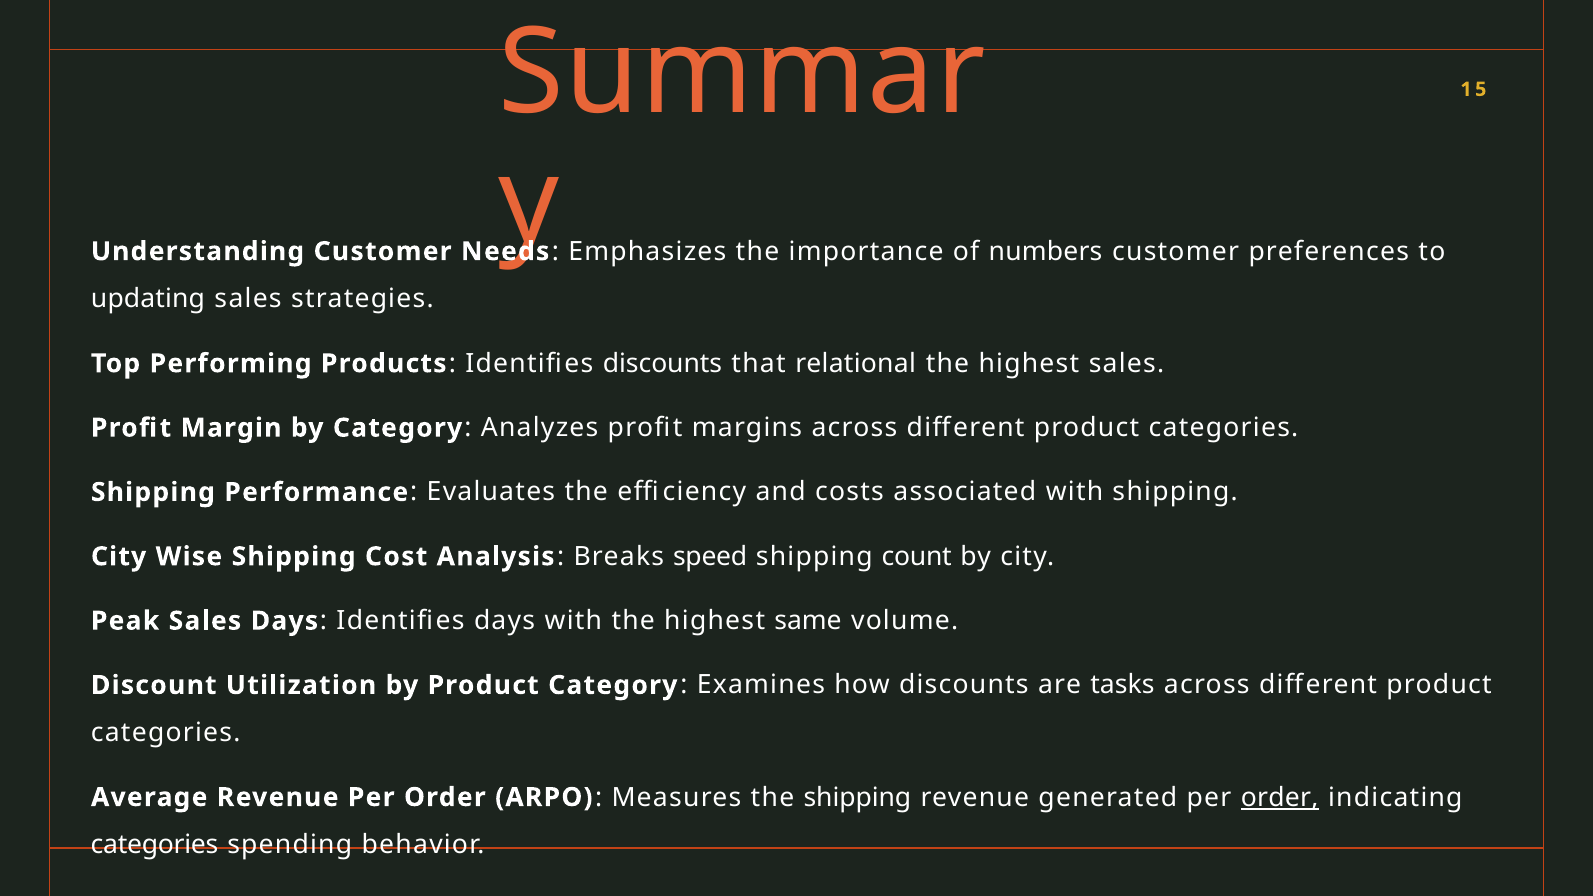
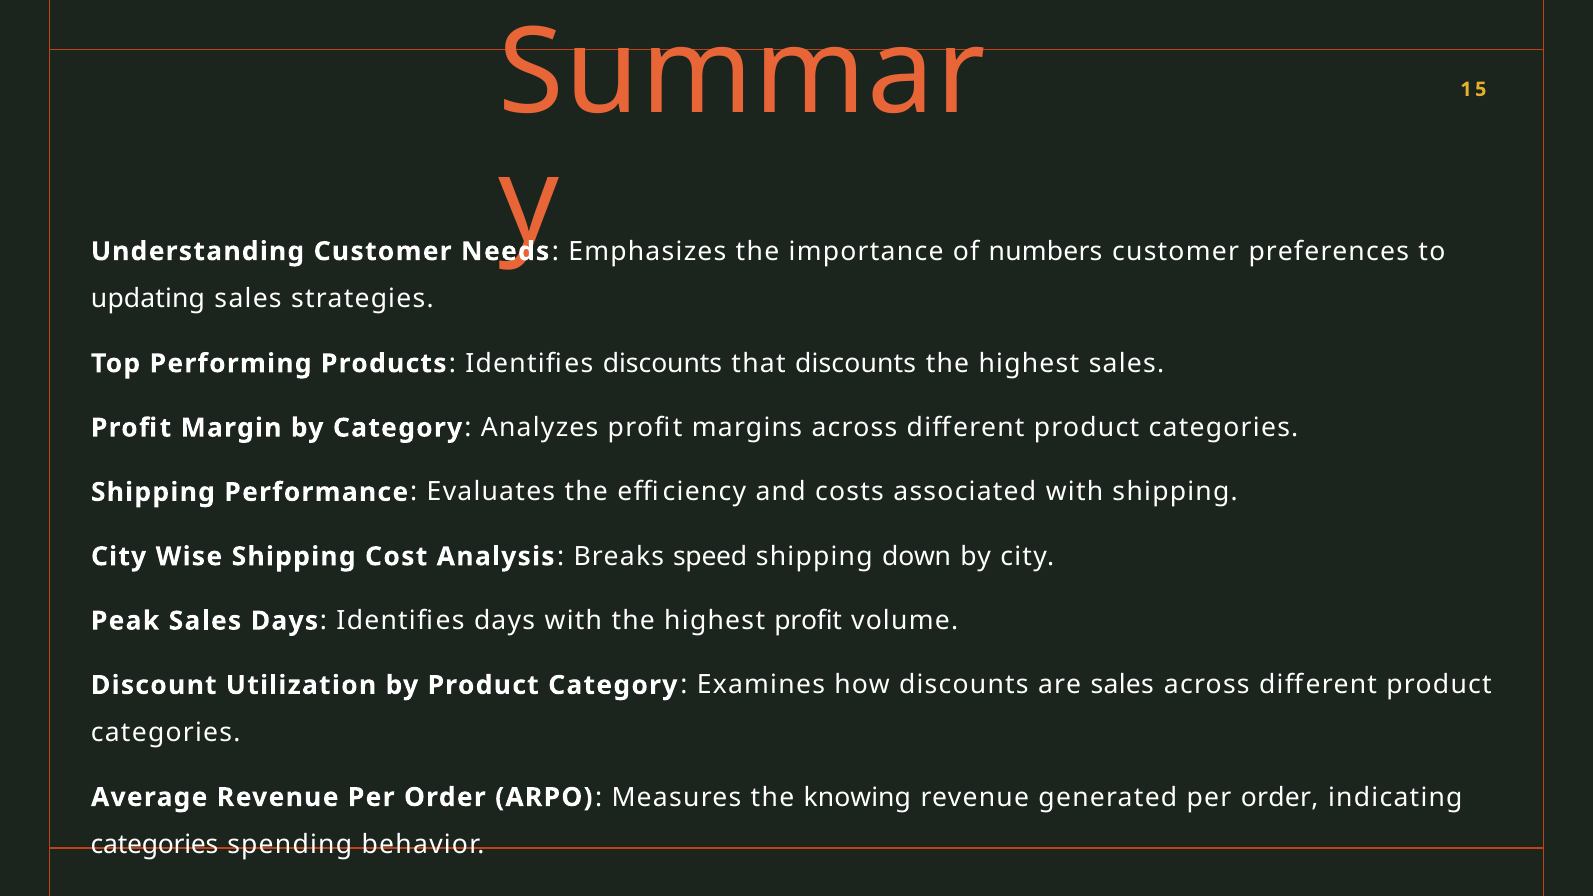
that relational: relational -> discounts
count: count -> down
highest same: same -> profit
are tasks: tasks -> sales
the shipping: shipping -> knowing
order underline: present -> none
